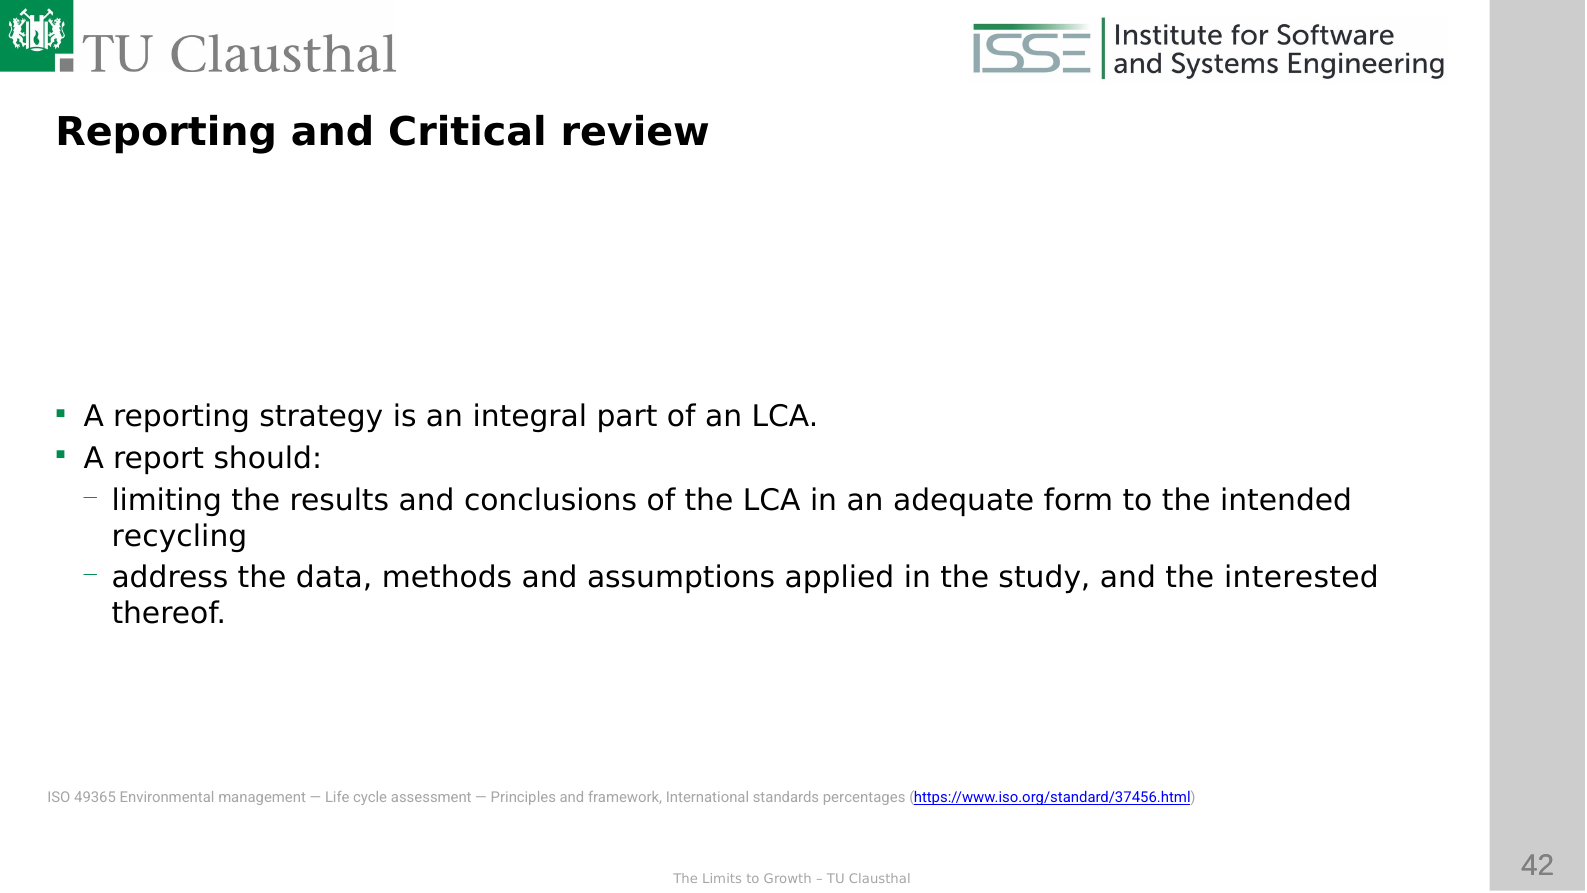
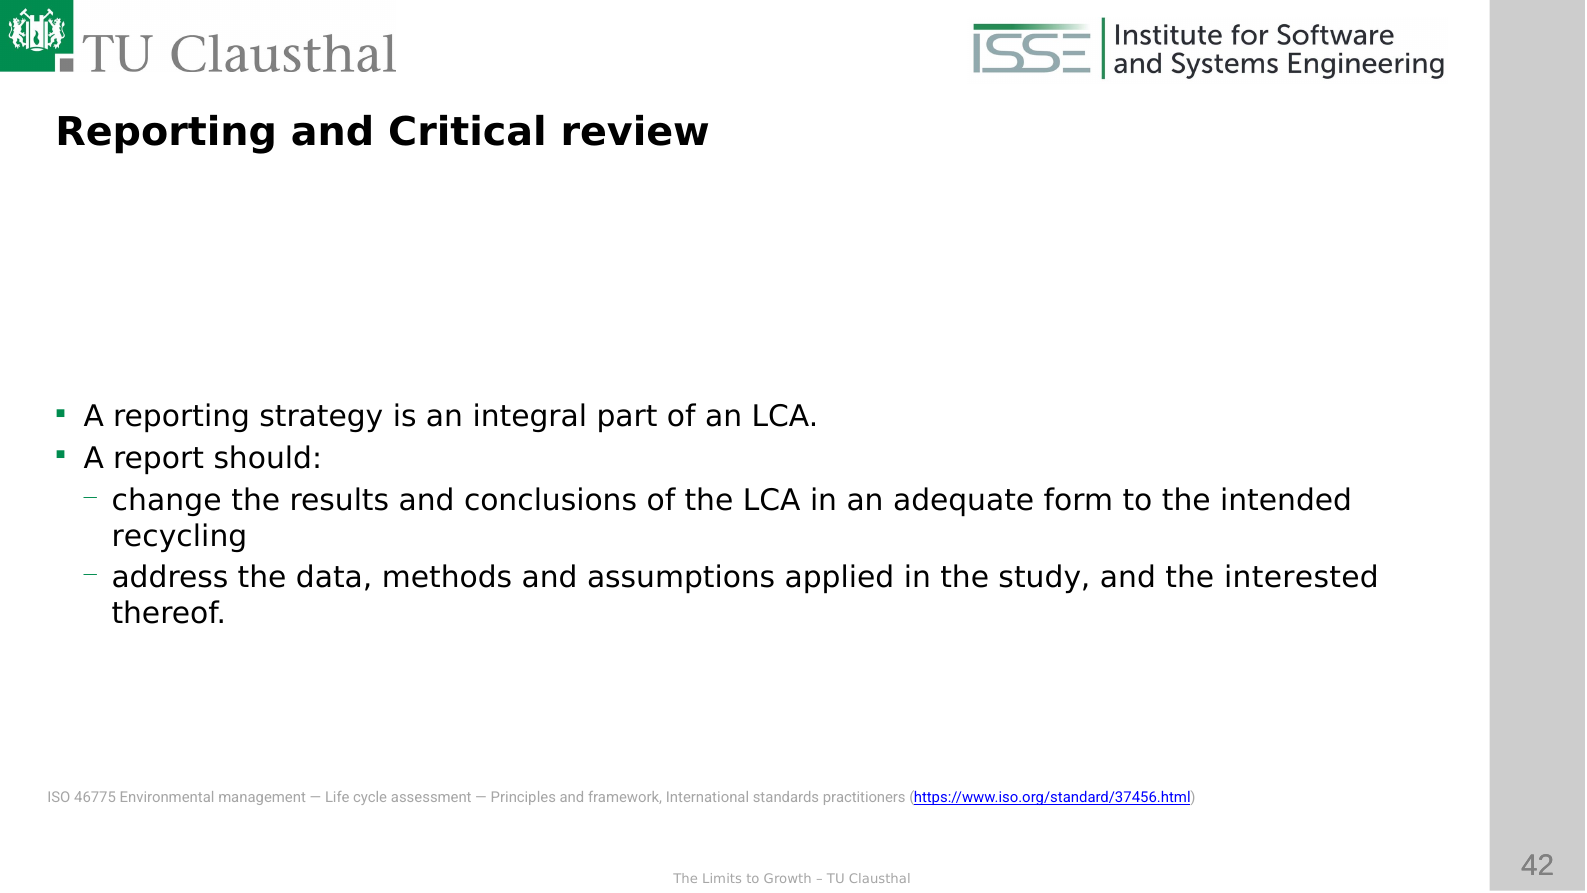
limiting: limiting -> change
49365: 49365 -> 46775
percentages: percentages -> practitioners
